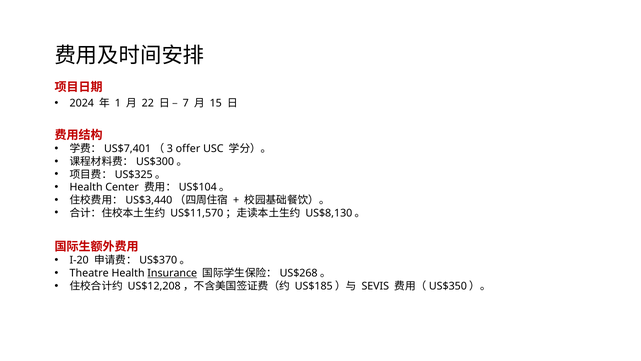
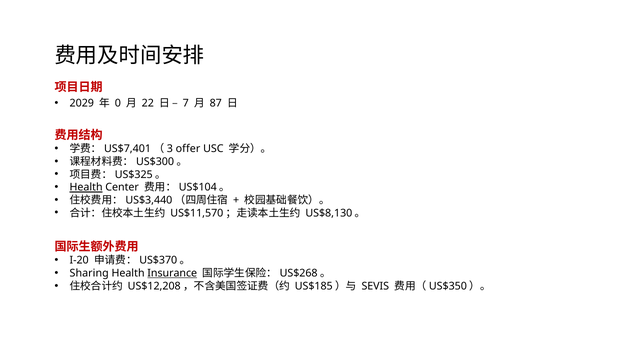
2024: 2024 -> 2029
1: 1 -> 0
15: 15 -> 87
Health at (86, 187) underline: none -> present
Theatre: Theatre -> Sharing
